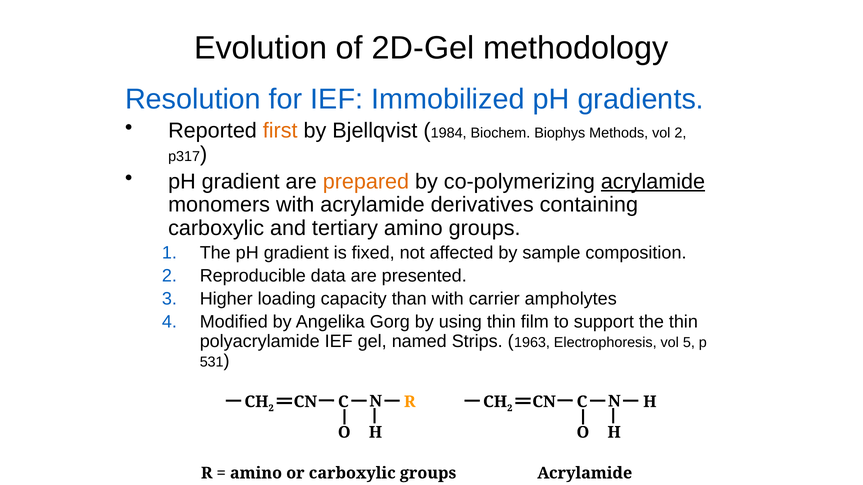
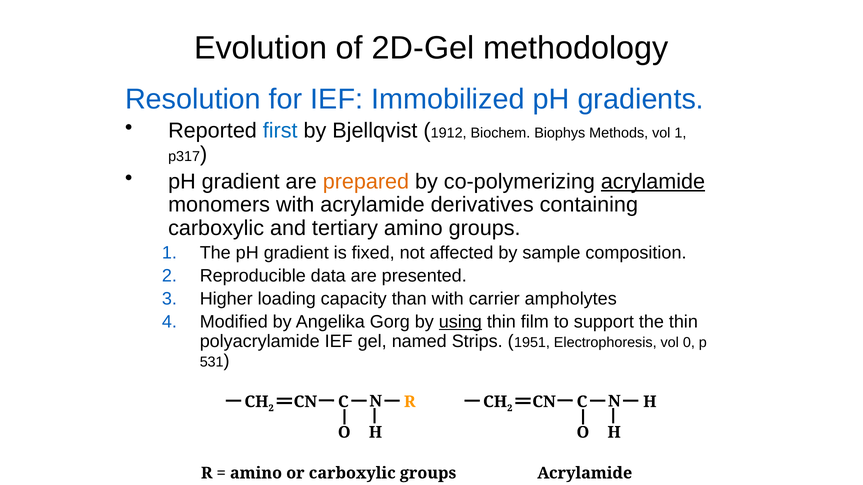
first colour: orange -> blue
1984: 1984 -> 1912
vol 2: 2 -> 1
using underline: none -> present
1963: 1963 -> 1951
5: 5 -> 0
